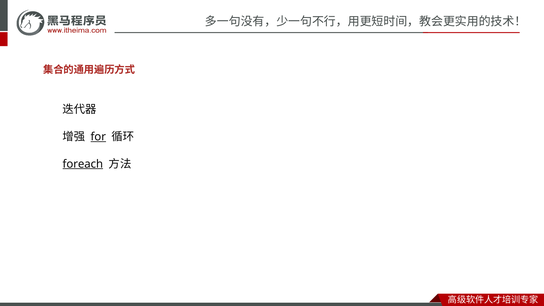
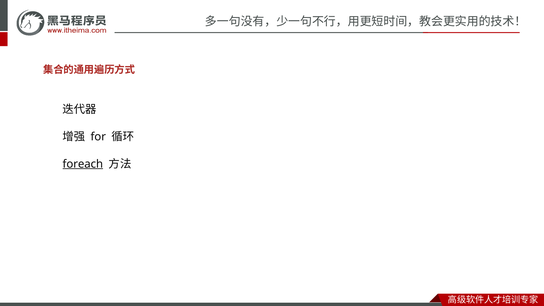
for underline: present -> none
